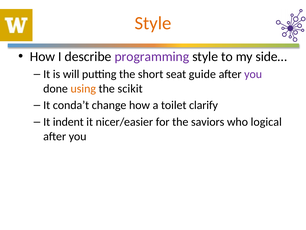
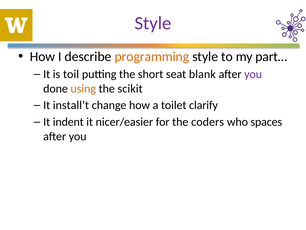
Style at (153, 23) colour: orange -> purple
programming colour: purple -> orange
side…: side… -> part…
will: will -> toil
guide: guide -> blank
conda’t: conda’t -> install’t
saviors: saviors -> coders
logical: logical -> spaces
